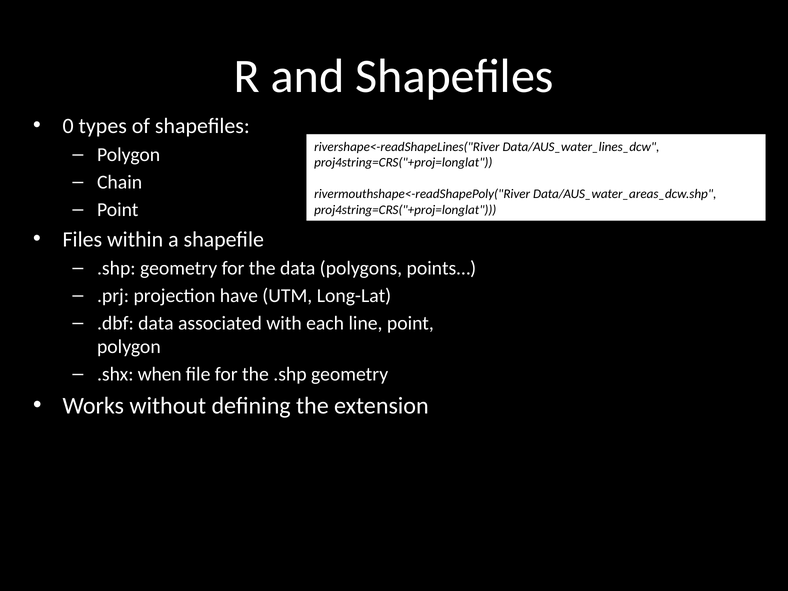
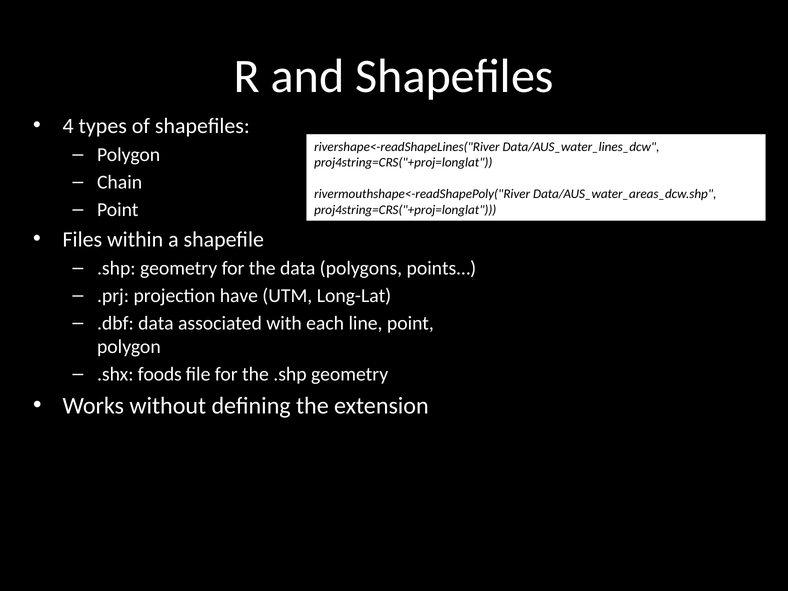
0: 0 -> 4
when: when -> foods
